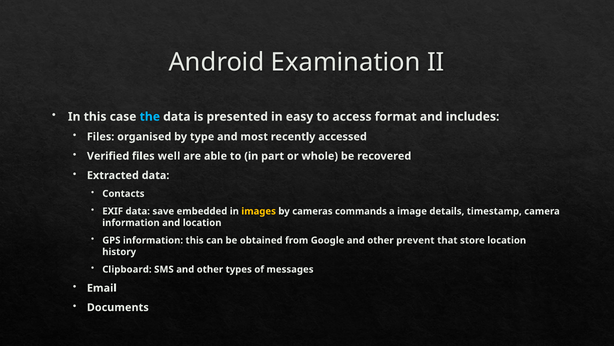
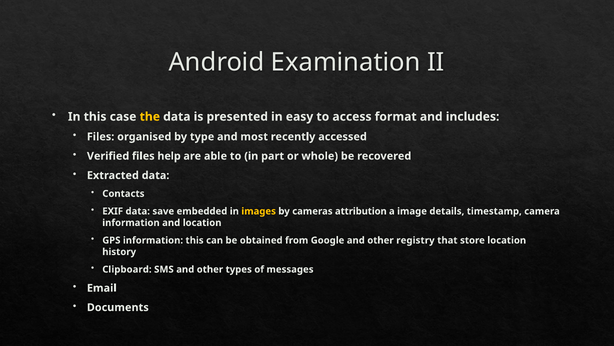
the colour: light blue -> yellow
well: well -> help
commands: commands -> attribution
prevent: prevent -> registry
